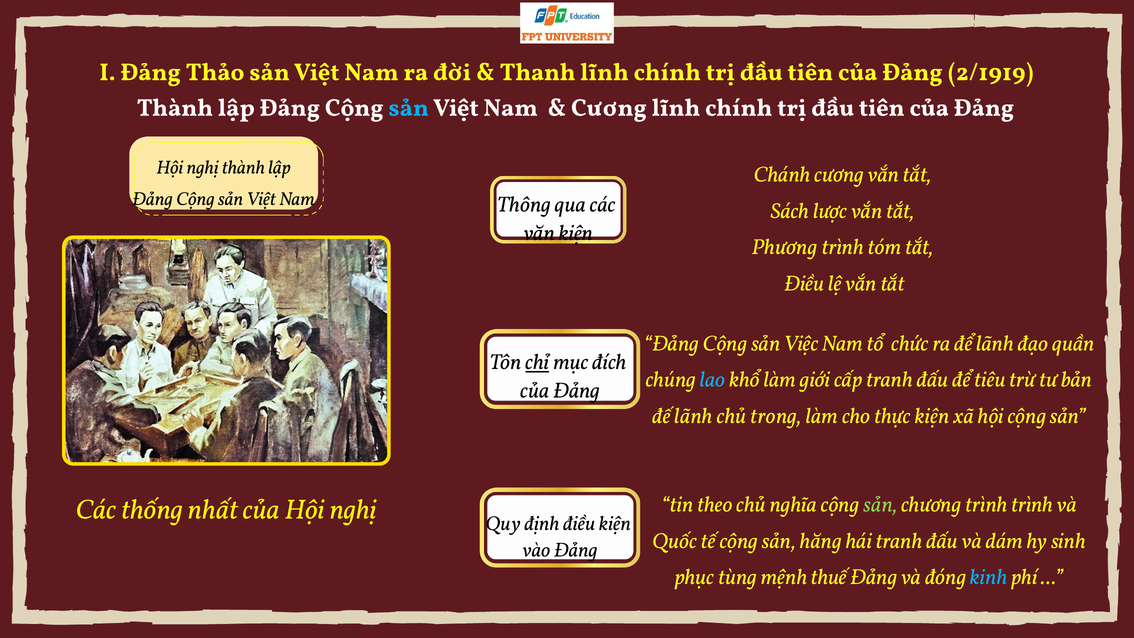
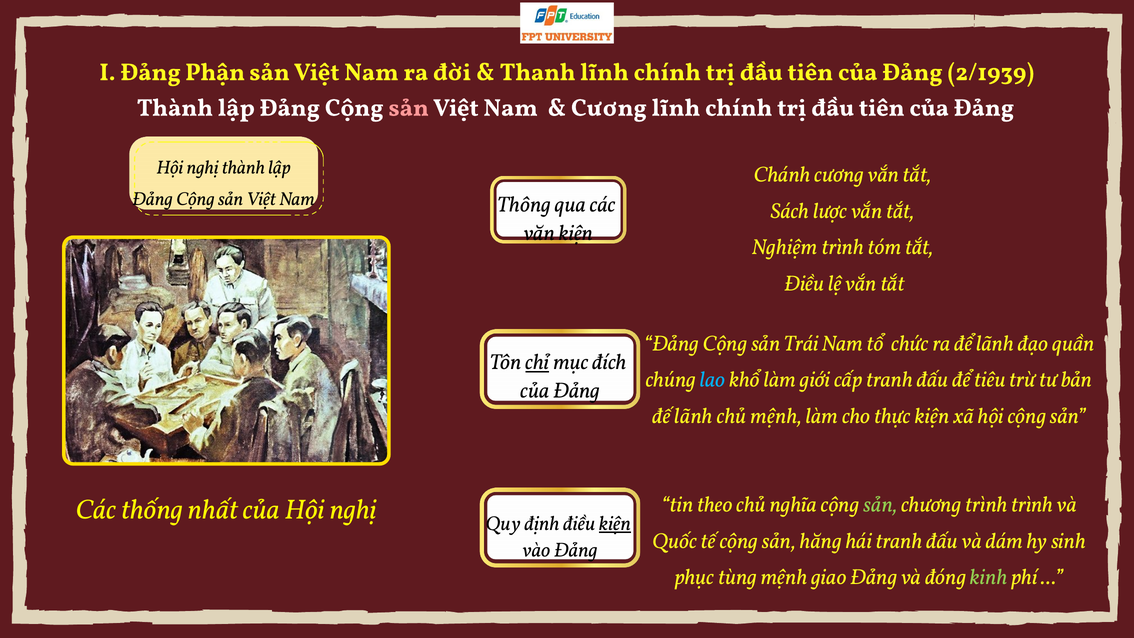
Thảo: Thảo -> Phận
2/1919: 2/1919 -> 2/1939
sản at (409, 108) colour: light blue -> pink
Phương: Phương -> Nghiệm
Việc: Việc -> Trái
chủ trong: trong -> mệnh
kiện at (615, 524) underline: none -> present
thuế: thuế -> giao
kinh colour: light blue -> light green
